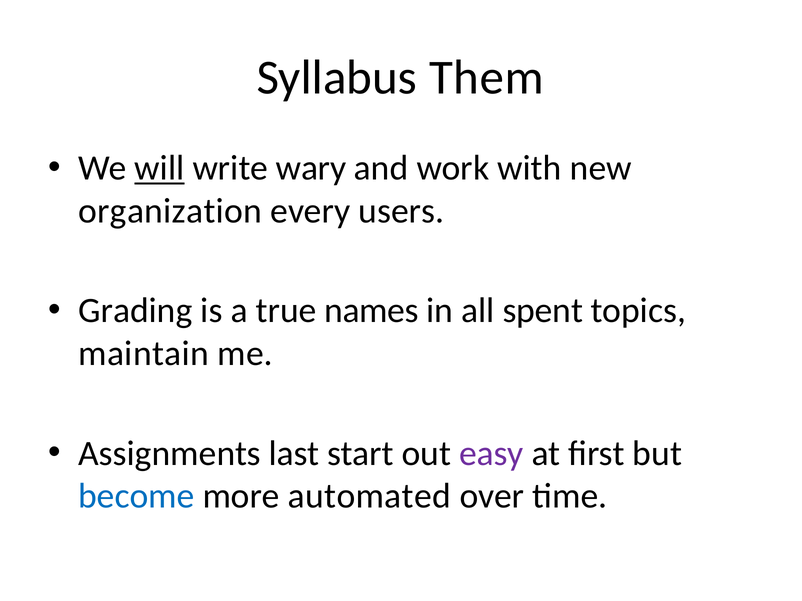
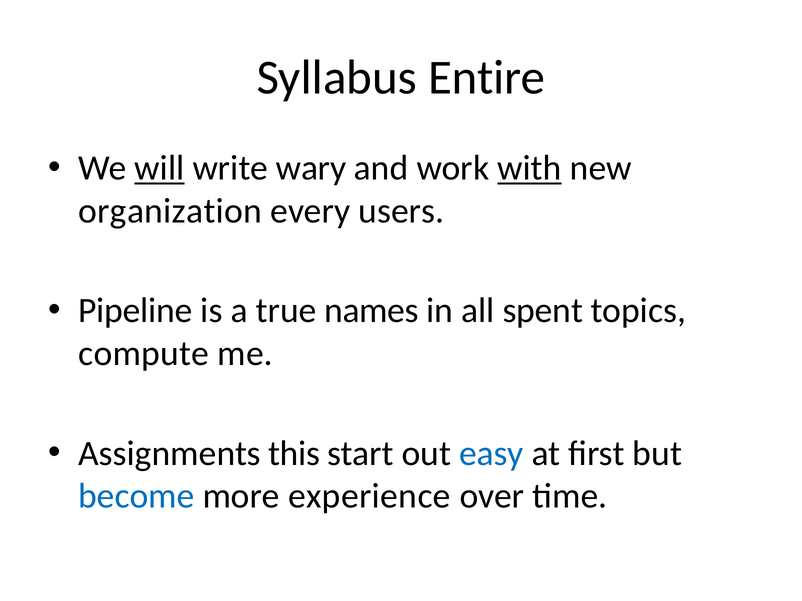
Them: Them -> Entire
with underline: none -> present
Grading: Grading -> Pipeline
maintain: maintain -> compute
last: last -> this
easy colour: purple -> blue
automated: automated -> experience
